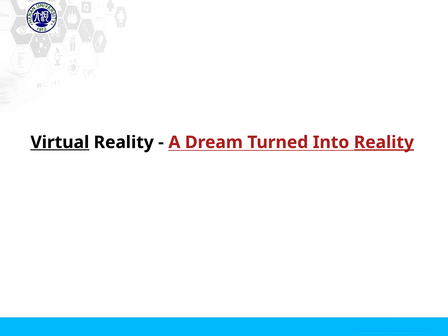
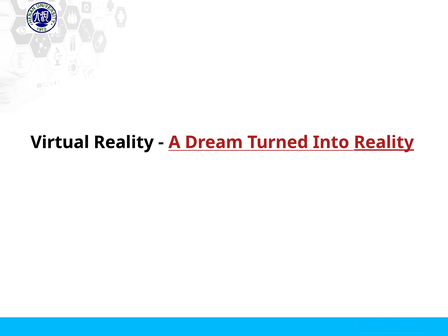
Virtual underline: present -> none
